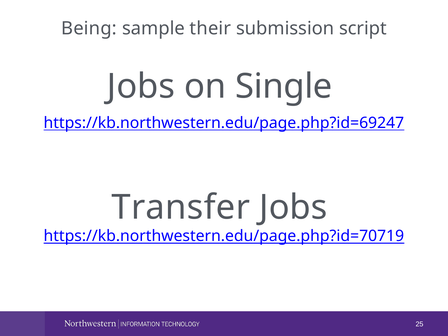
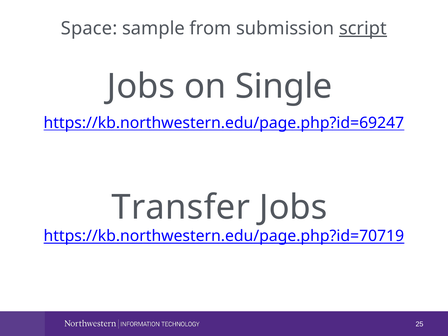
Being: Being -> Space
their: their -> from
script underline: none -> present
